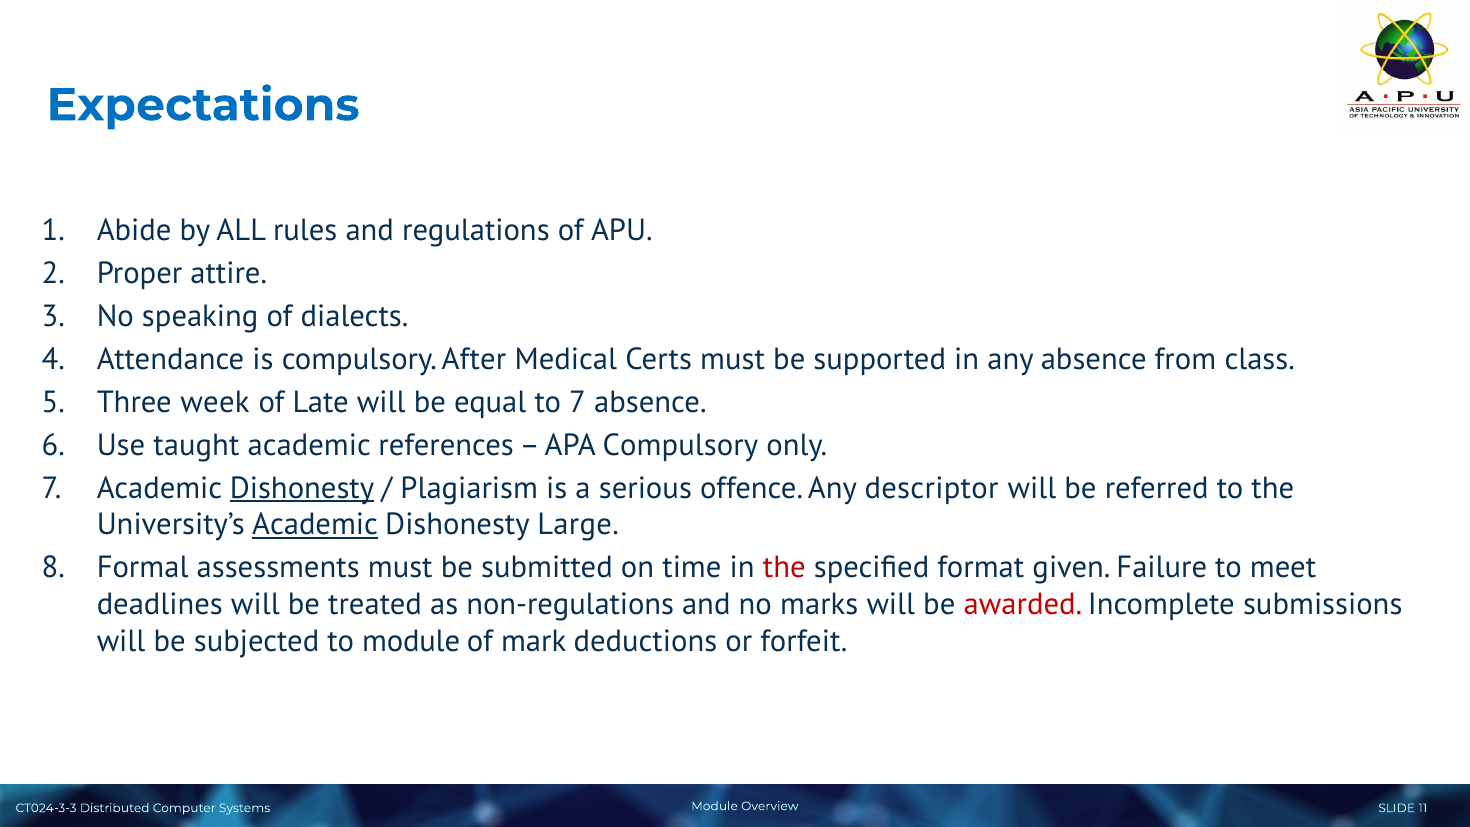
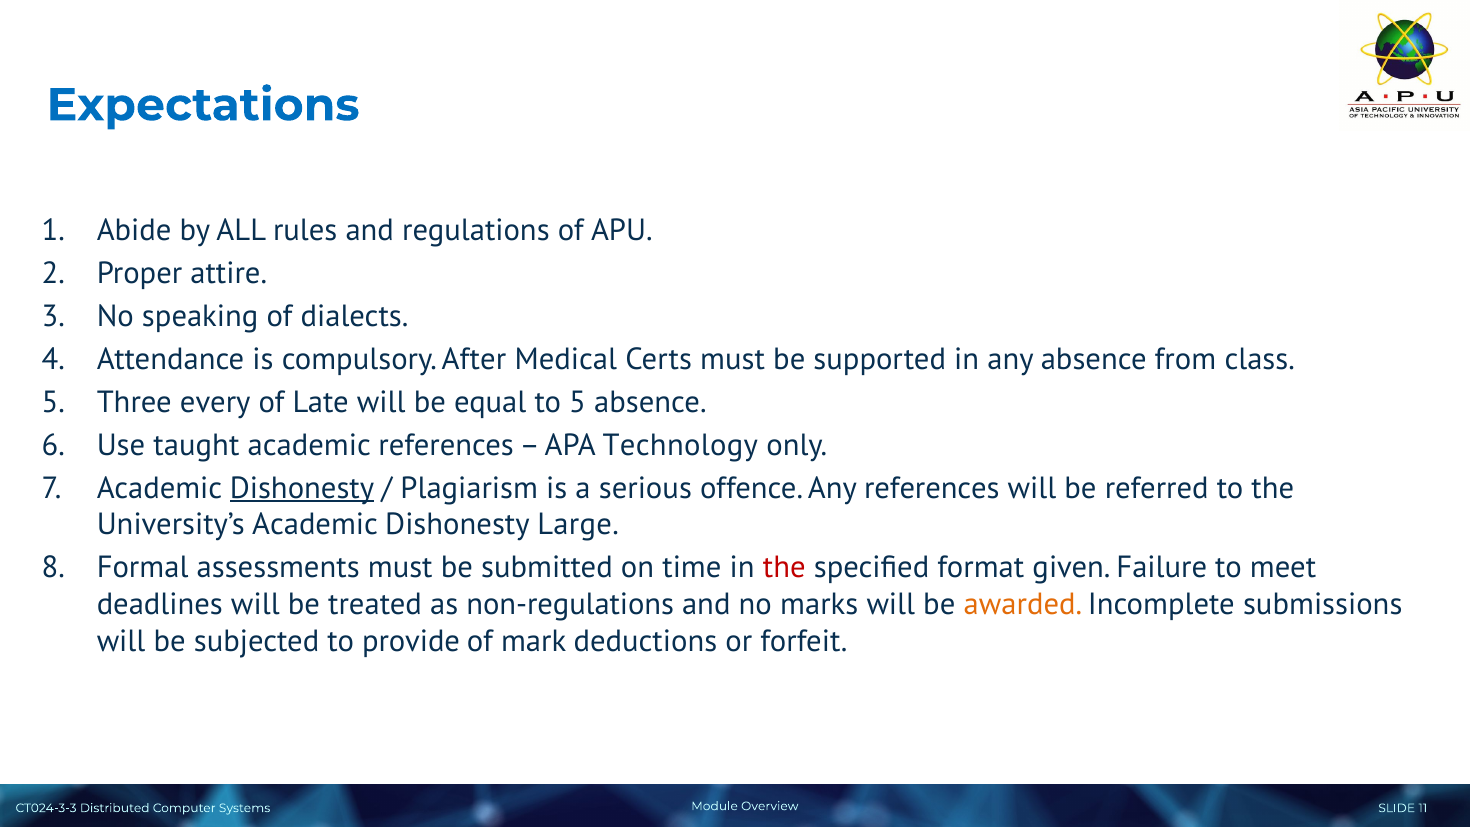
week: week -> every
to 7: 7 -> 5
APA Compulsory: Compulsory -> Technology
Any descriptor: descriptor -> references
Academic at (315, 525) underline: present -> none
awarded colour: red -> orange
to module: module -> provide
